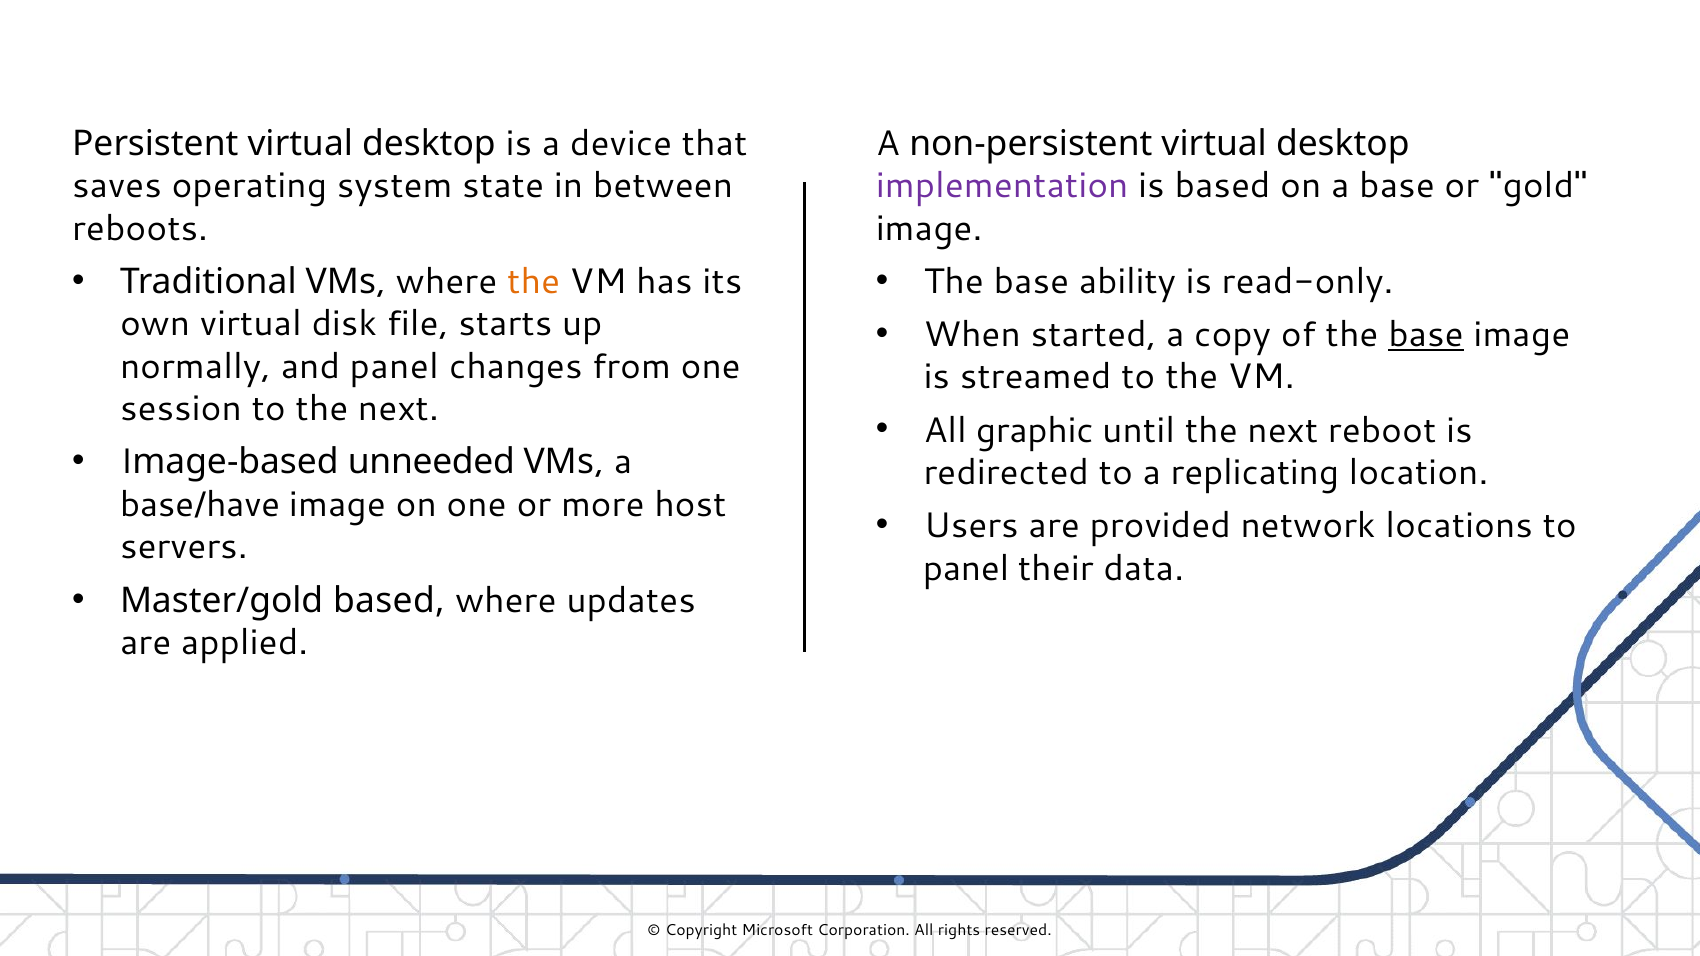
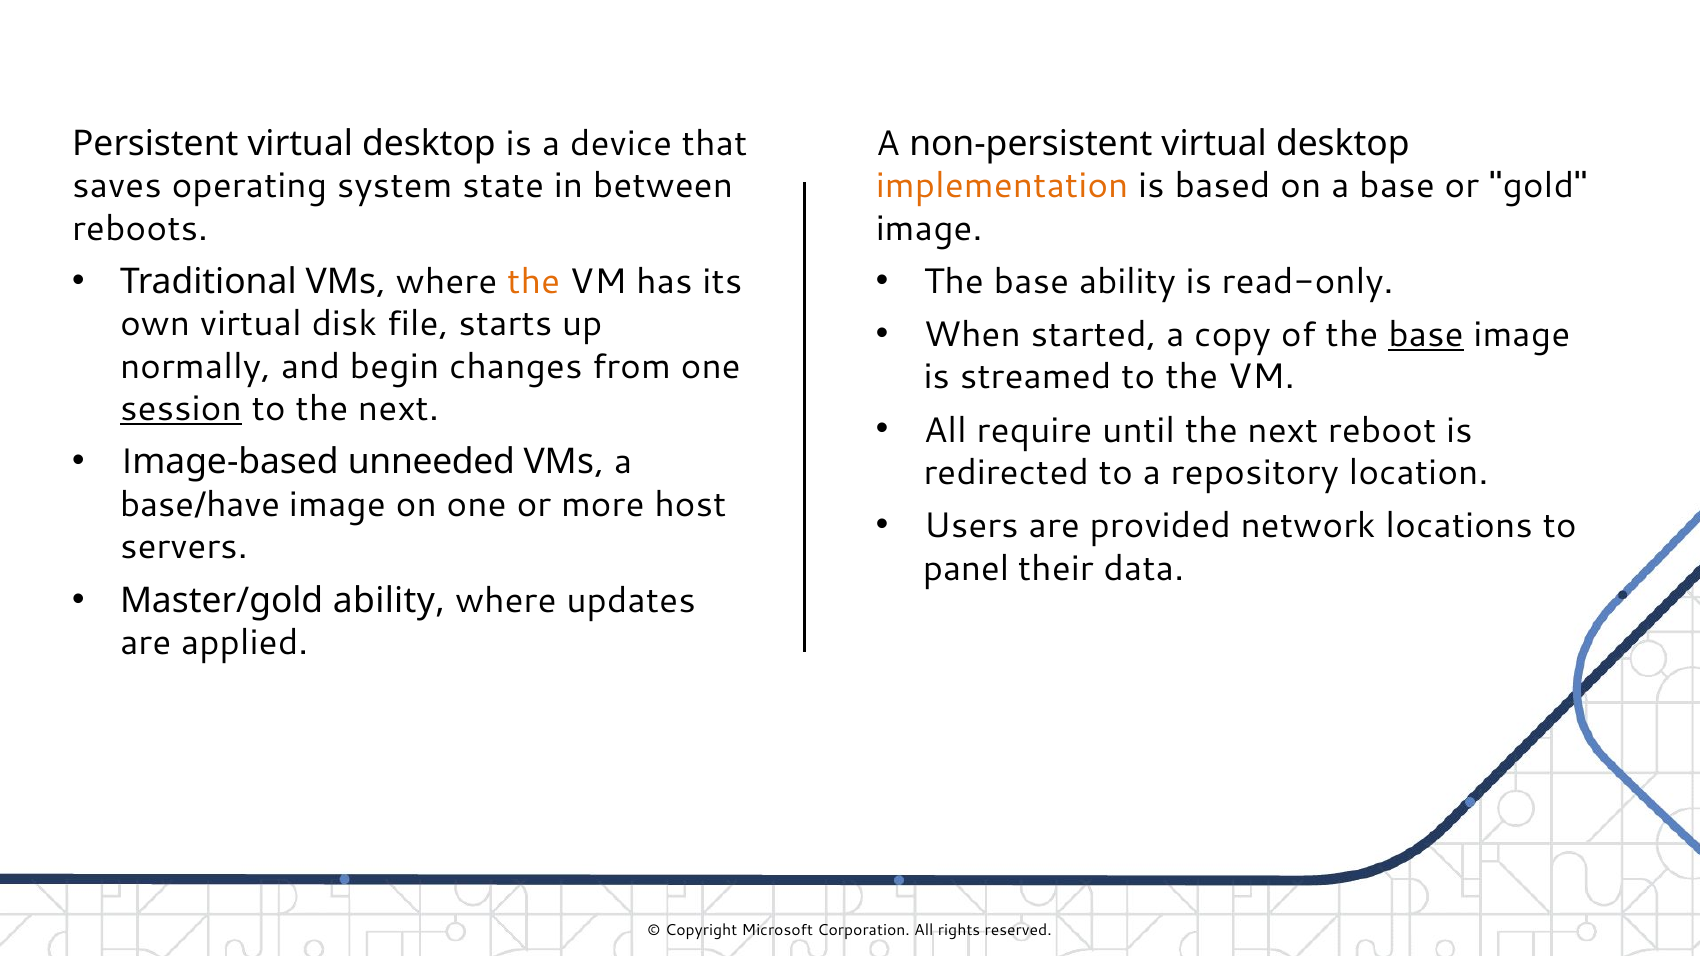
implementation colour: purple -> orange
and panel: panel -> begin
session underline: none -> present
graphic: graphic -> require
replicating: replicating -> repository
Master/gold based: based -> ability
